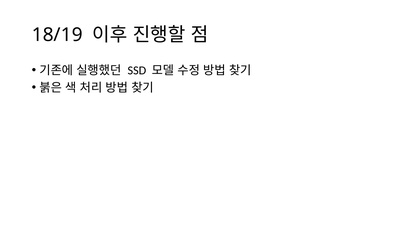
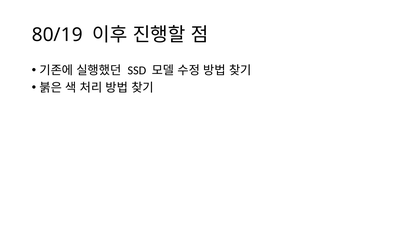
18/19: 18/19 -> 80/19
